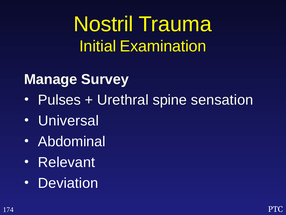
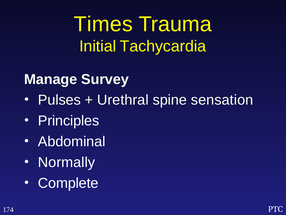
Nostril: Nostril -> Times
Examination: Examination -> Tachycardia
Universal: Universal -> Principles
Relevant: Relevant -> Normally
Deviation: Deviation -> Complete
